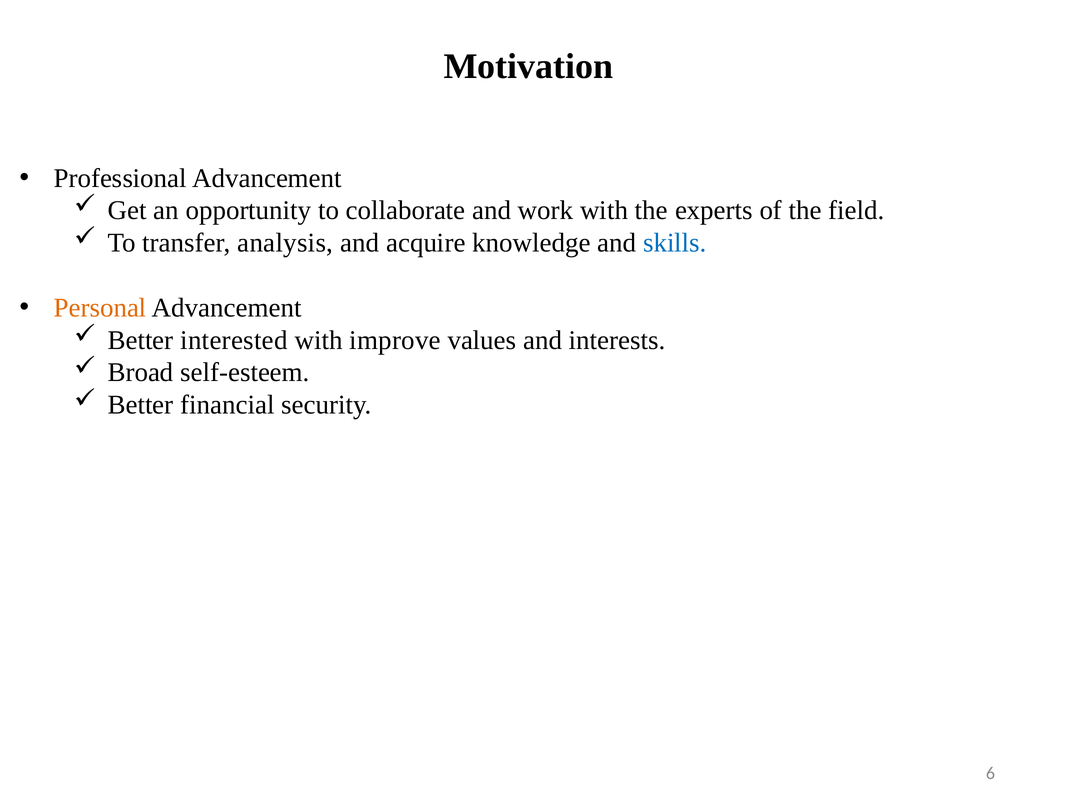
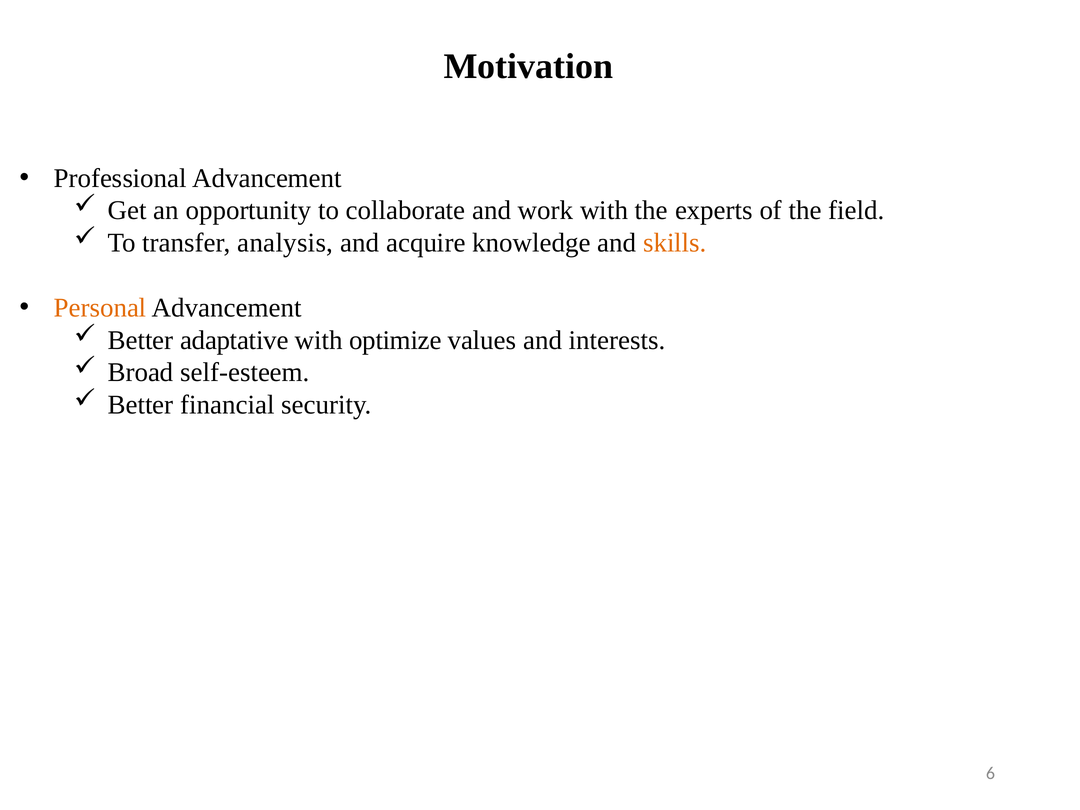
skills colour: blue -> orange
interested: interested -> adaptative
improve: improve -> optimize
